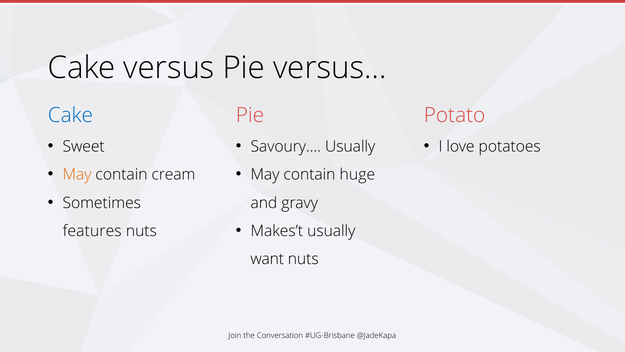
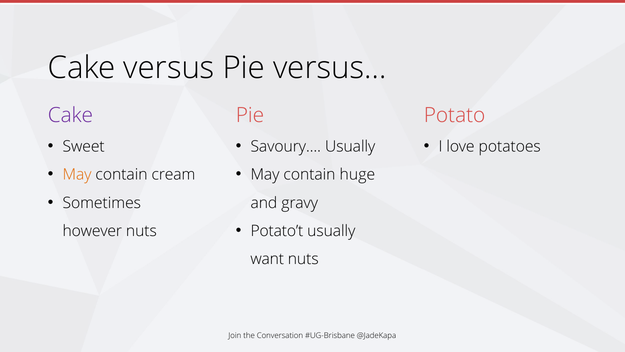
Cake at (70, 115) colour: blue -> purple
Makes’t: Makes’t -> Potato’t
features: features -> however
